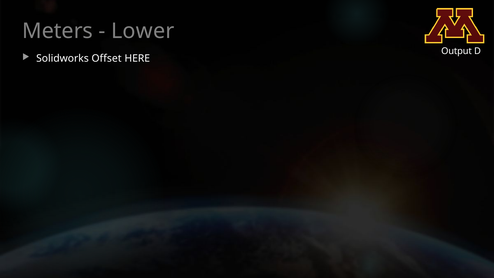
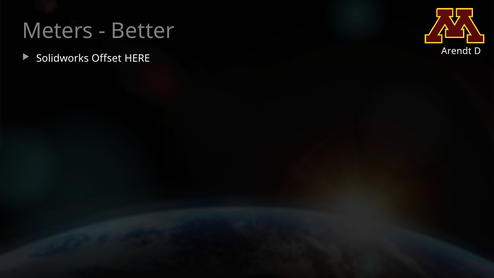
Lower: Lower -> Better
Output: Output -> Arendt
